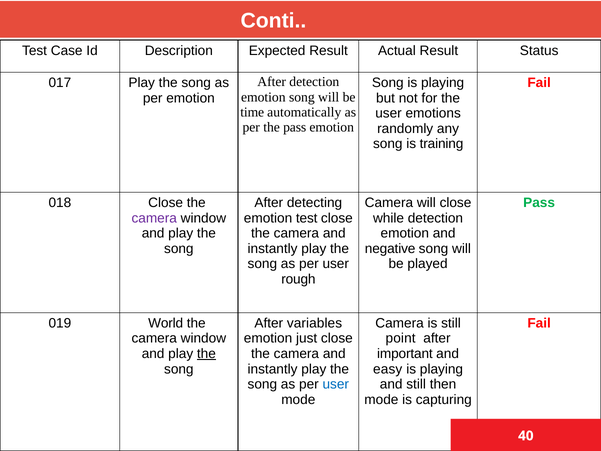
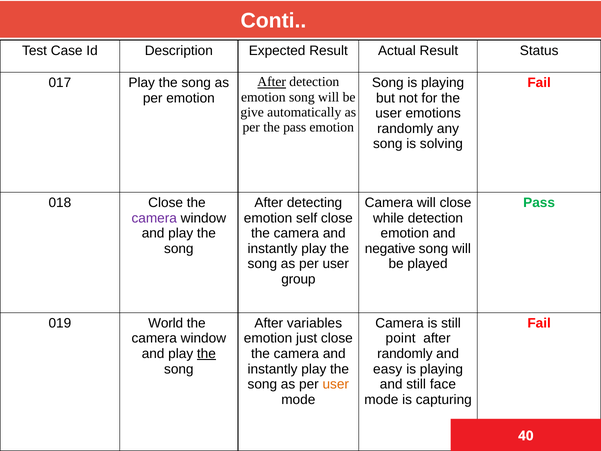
After at (272, 82) underline: none -> present
time: time -> give
is training: training -> solving
emotion test: test -> self
rough: rough -> group
important at (405, 354): important -> randomly
user at (336, 384) colour: blue -> orange
then: then -> face
